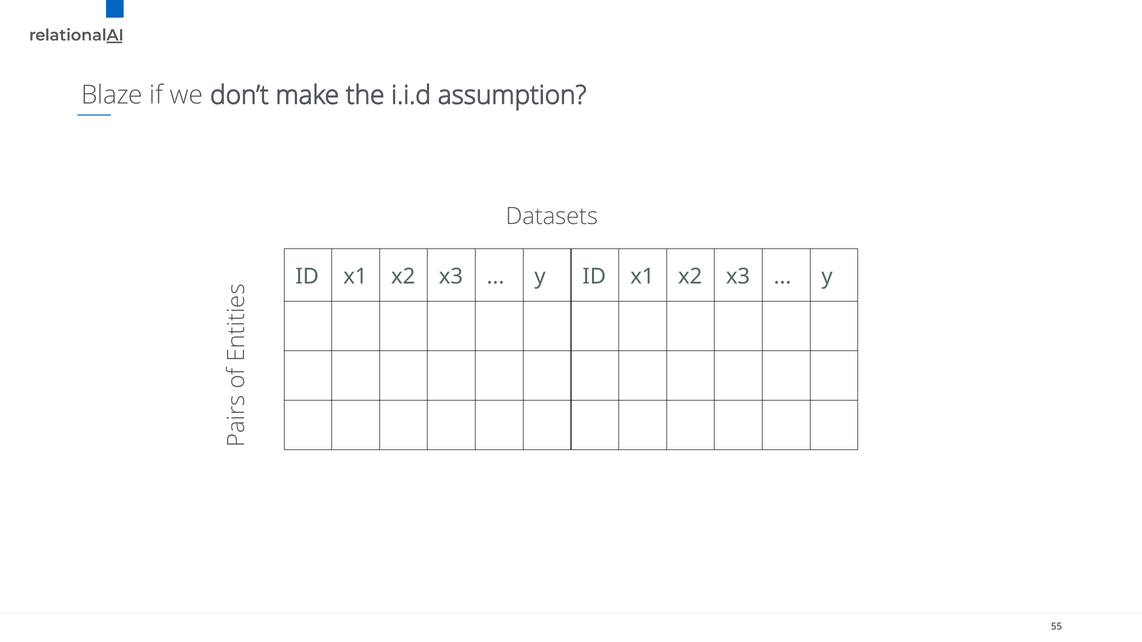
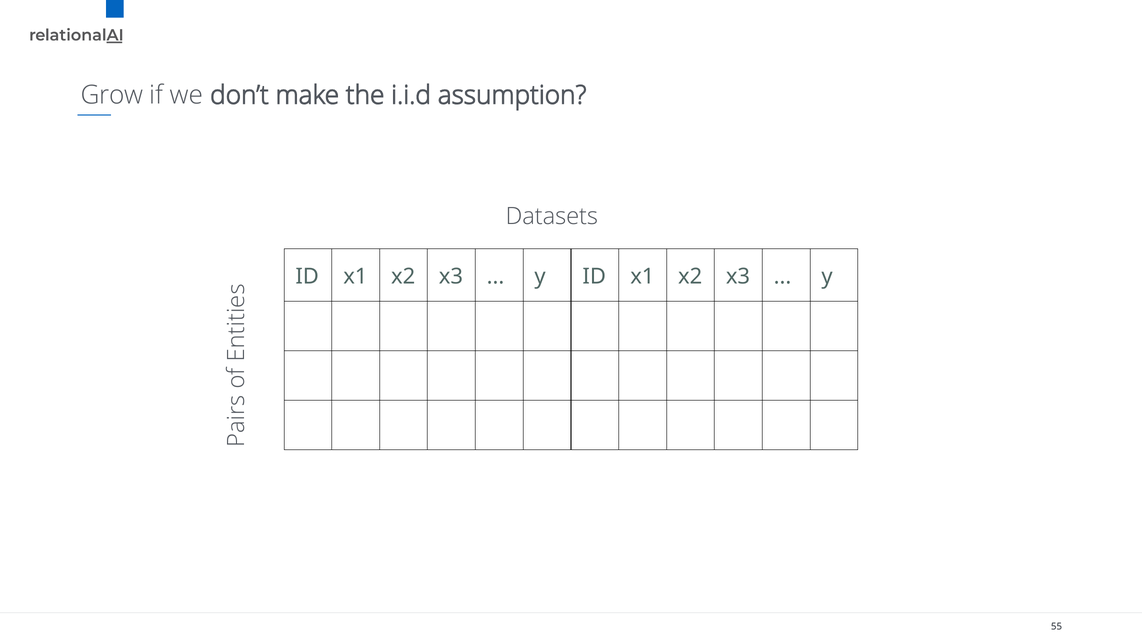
Blaze: Blaze -> Grow
